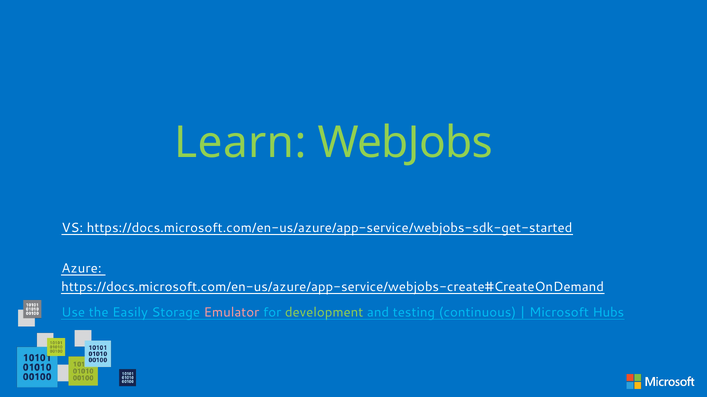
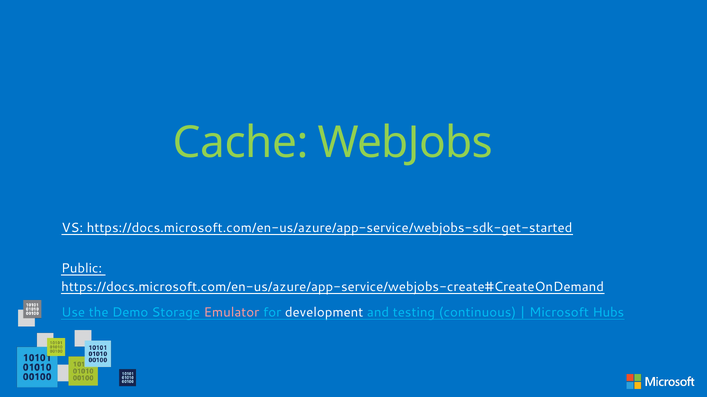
Learn: Learn -> Cache
Azure: Azure -> Public
Easily: Easily -> Demo
development colour: light green -> white
